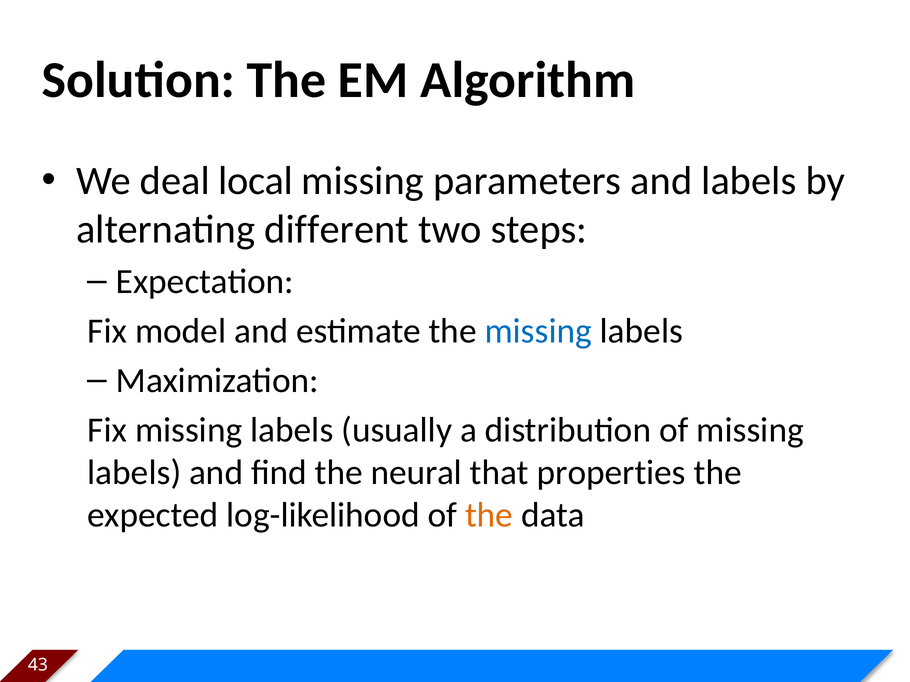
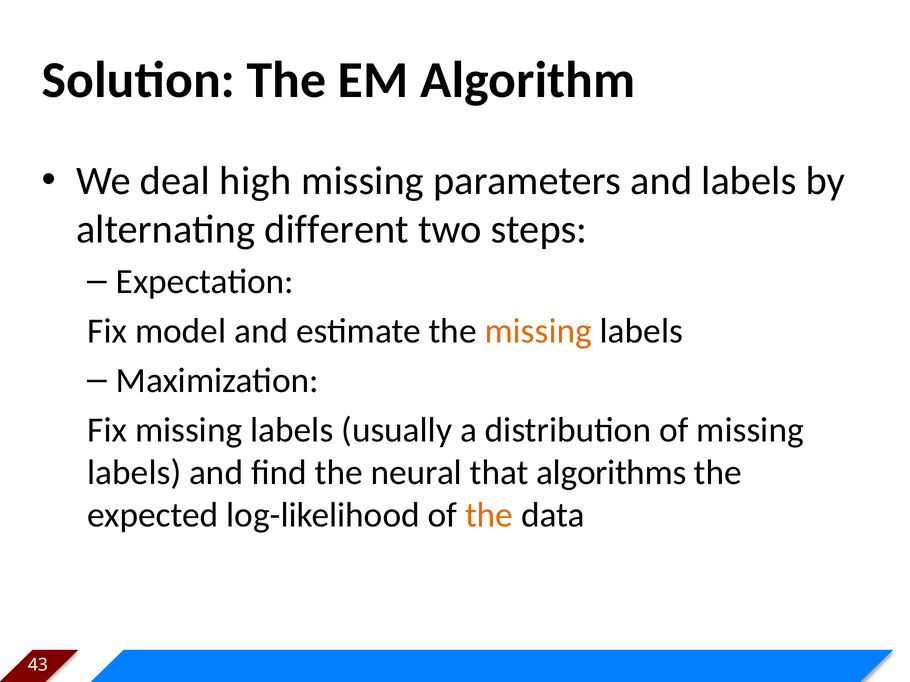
local: local -> high
missing at (538, 331) colour: blue -> orange
properties: properties -> algorithms
